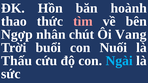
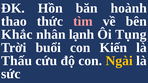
Ngợp: Ngợp -> Khắc
chút: chút -> lạnh
Vang: Vang -> Tụng
Nuối: Nuối -> Kiến
Ngài colour: light blue -> yellow
